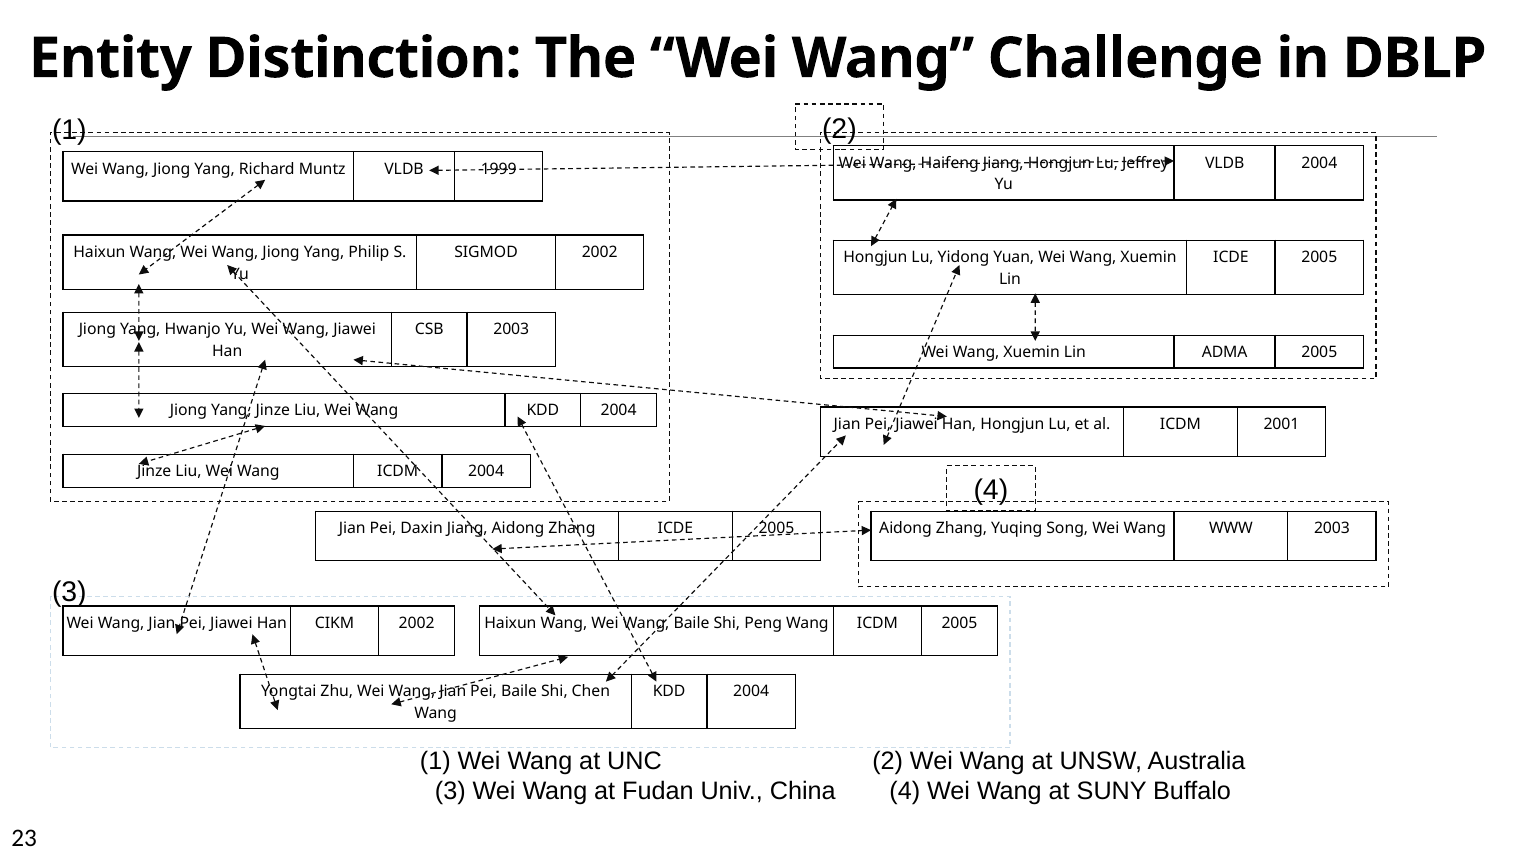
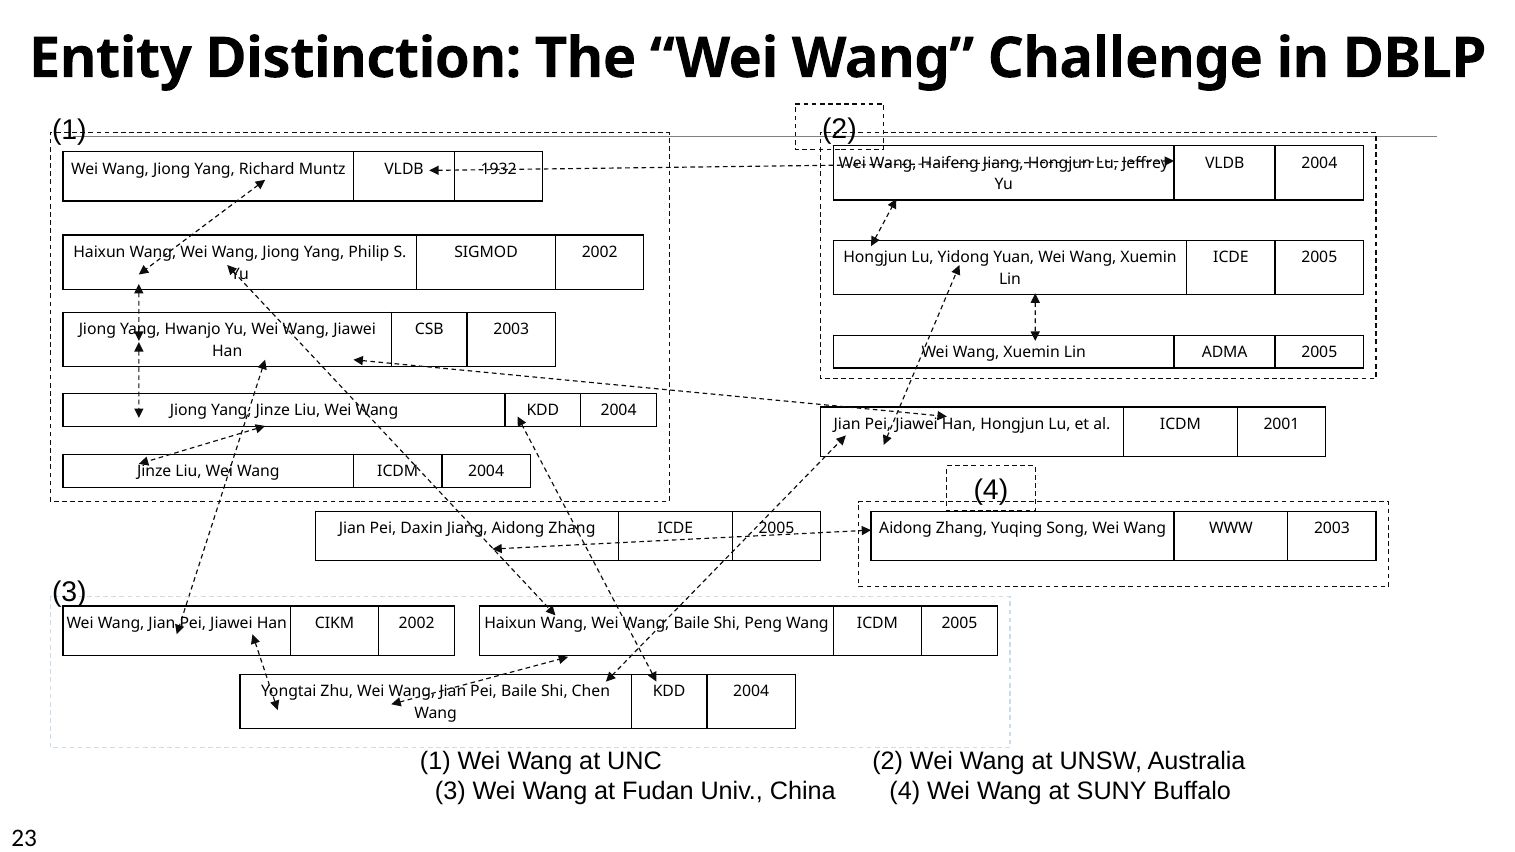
1999: 1999 -> 1932
